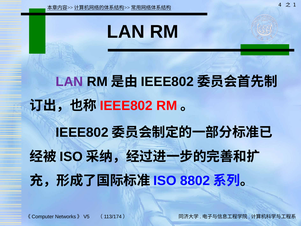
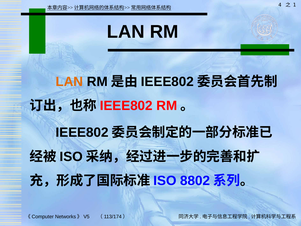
LAN at (69, 82) colour: purple -> orange
